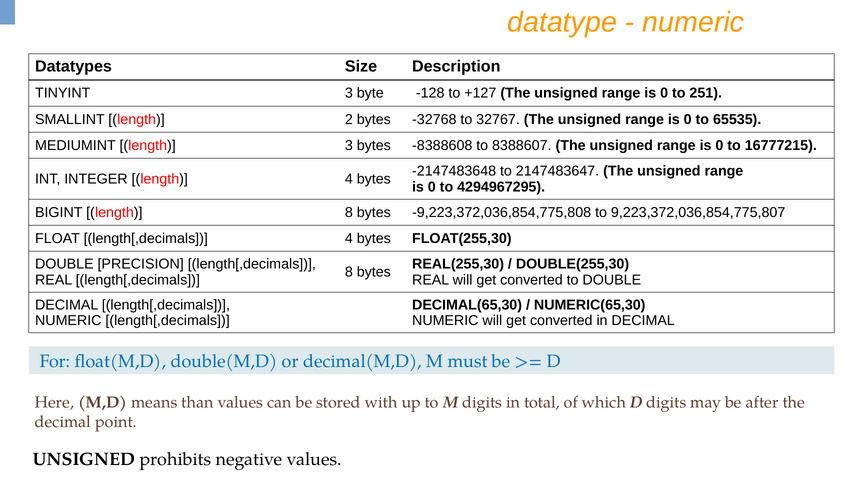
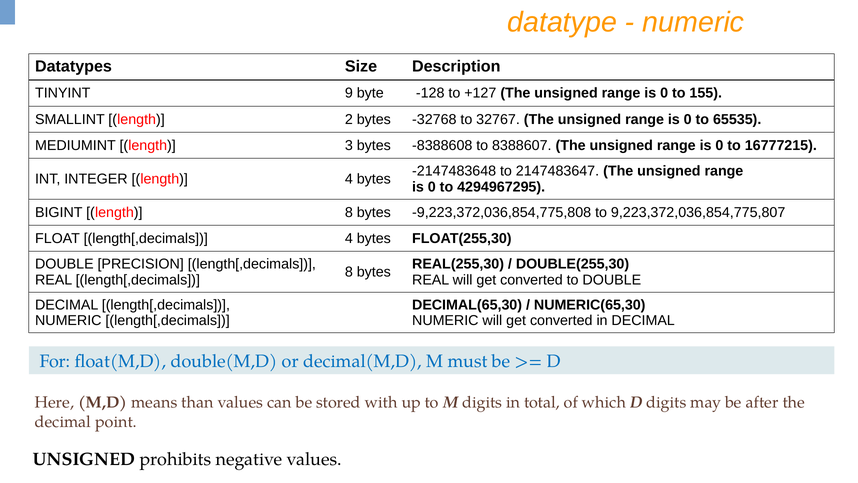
TINYINT 3: 3 -> 9
251: 251 -> 155
